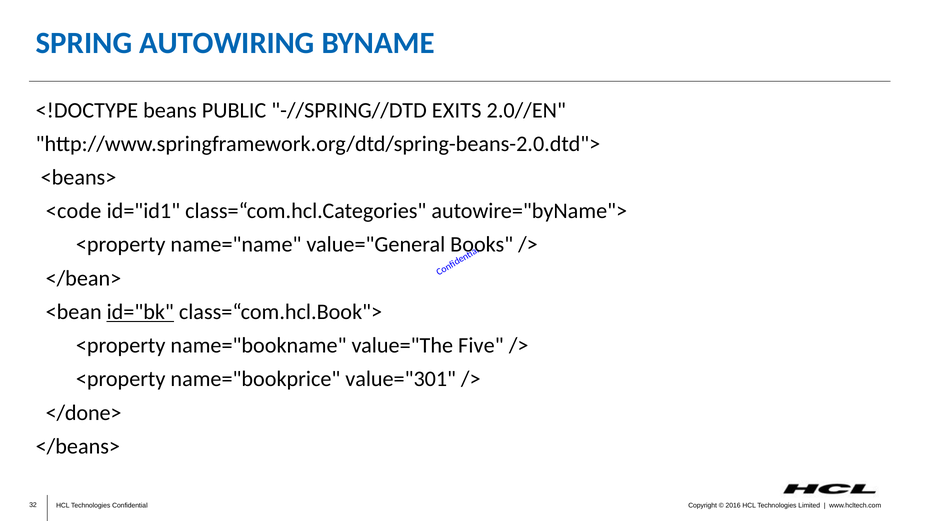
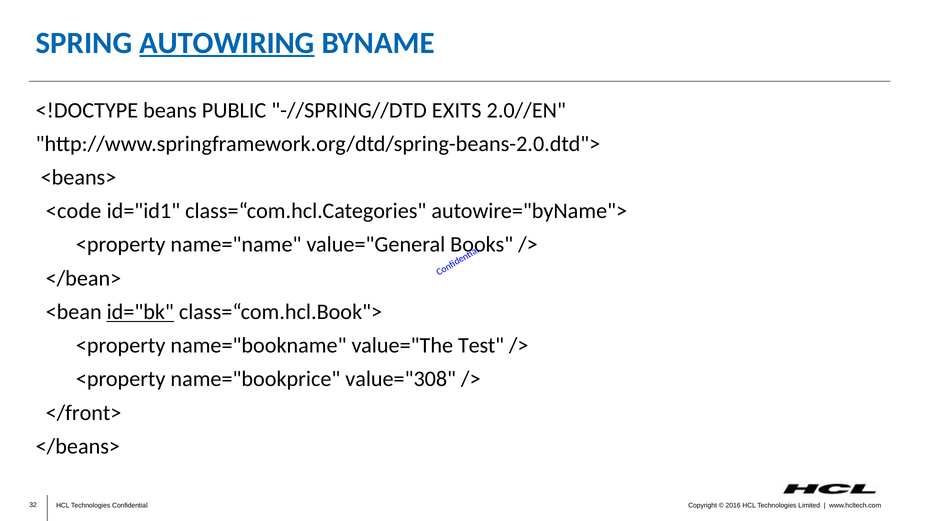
AUTOWIRING underline: none -> present
Five: Five -> Test
value="301: value="301 -> value="308
</done>: </done> -> </front>
